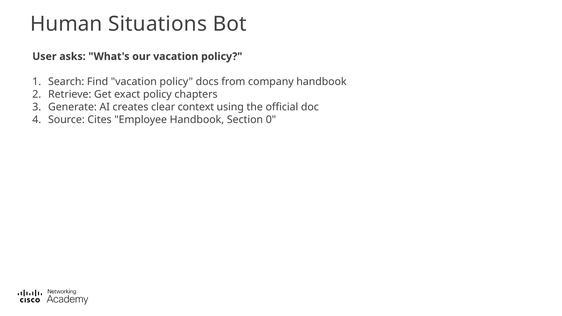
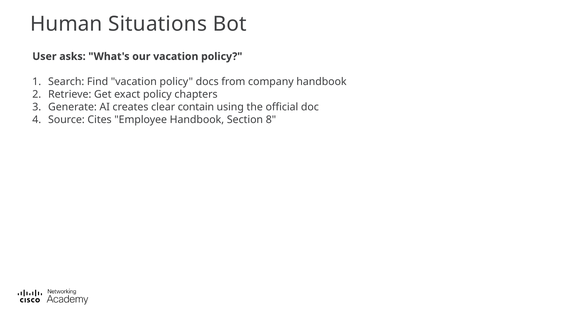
context: context -> contain
0: 0 -> 8
